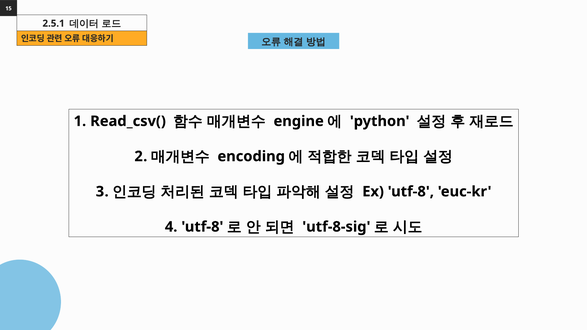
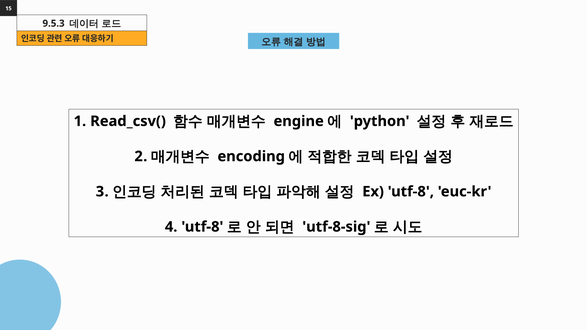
2.5.1: 2.5.1 -> 9.5.3
